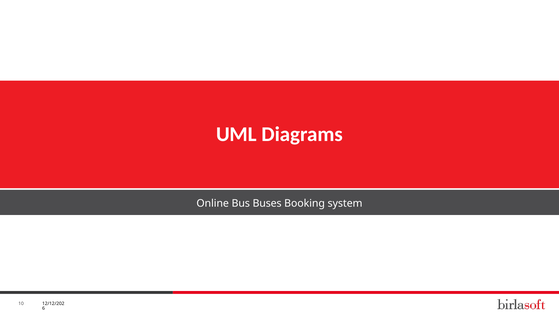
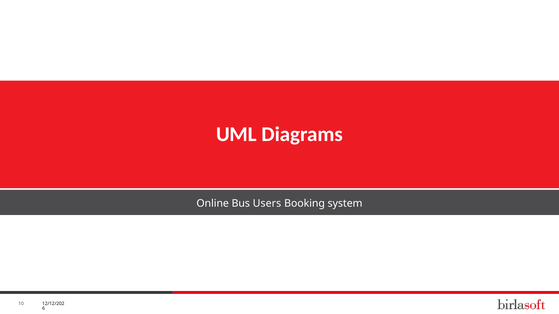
Buses: Buses -> Users
